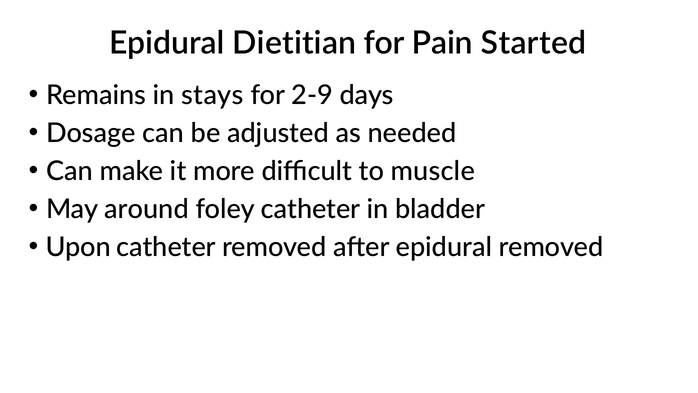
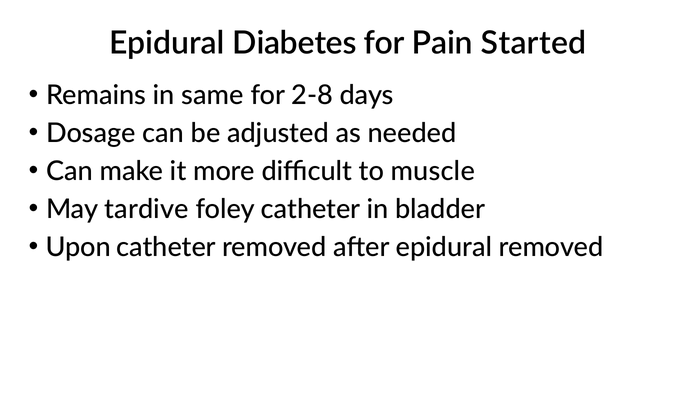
Dietitian: Dietitian -> Diabetes
stays: stays -> same
2-9: 2-9 -> 2-8
around: around -> tardive
